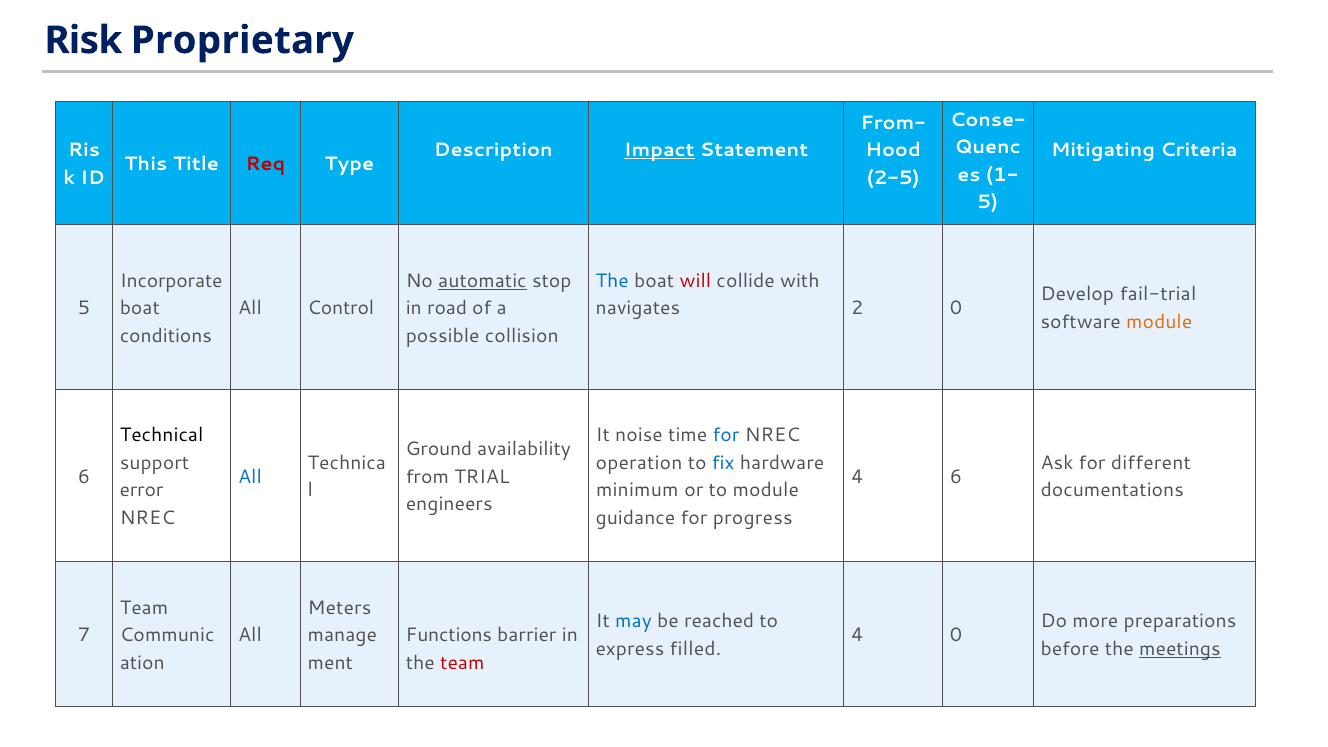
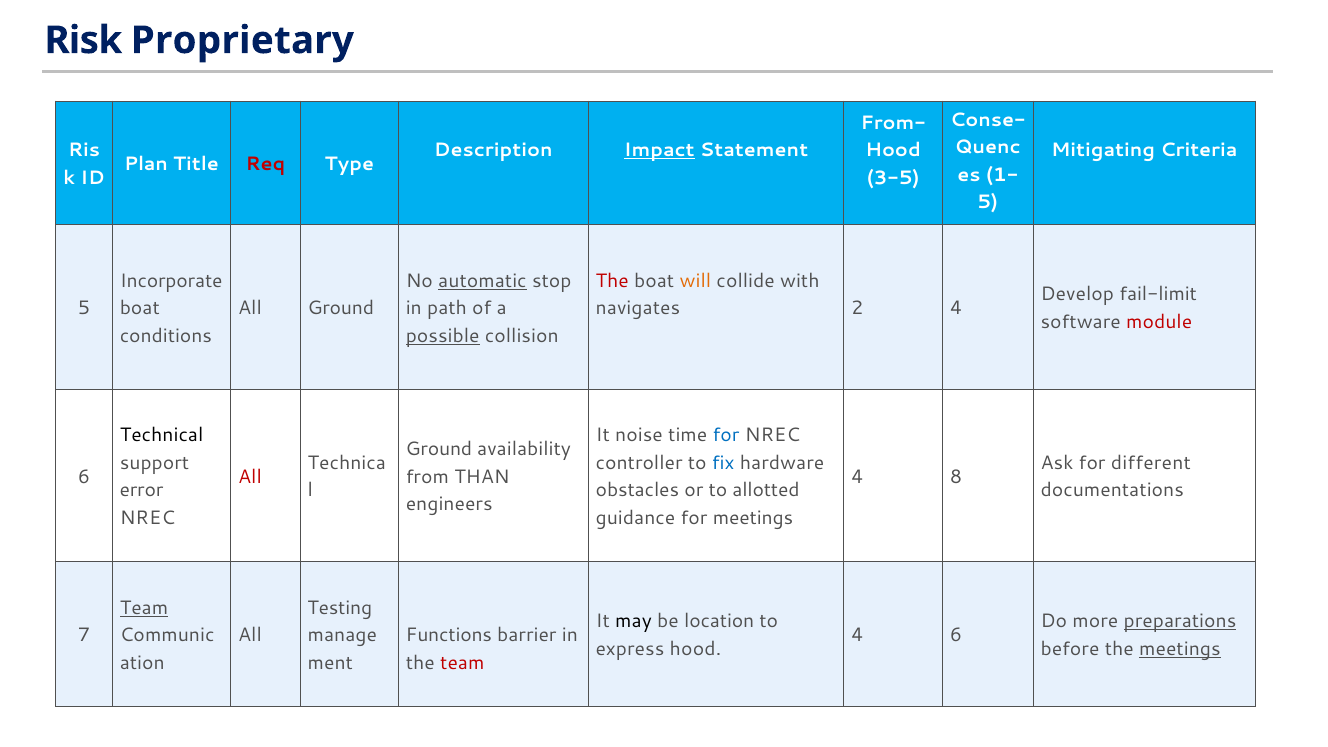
This: This -> Plan
2-5: 2-5 -> 3-5
The at (612, 281) colour: blue -> red
will colour: red -> orange
fail-trial: fail-trial -> fail-limit
All Control: Control -> Ground
road: road -> path
2 0: 0 -> 4
module at (1159, 322) colour: orange -> red
possible underline: none -> present
operation: operation -> controller
All at (250, 477) colour: blue -> red
TRIAL: TRIAL -> THAN
4 6: 6 -> 8
minimum: minimum -> obstacles
to module: module -> allotted
for progress: progress -> meetings
Team at (144, 608) underline: none -> present
Meters: Meters -> Testing
may colour: blue -> black
reached: reached -> location
preparations underline: none -> present
4 0: 0 -> 6
express filled: filled -> hood
